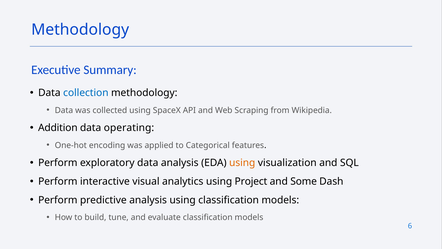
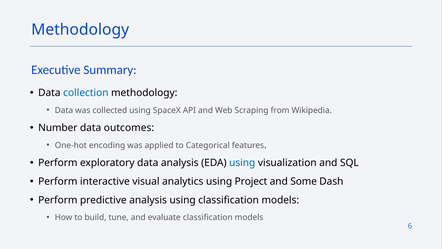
Addition: Addition -> Number
operating: operating -> outcomes
using at (242, 163) colour: orange -> blue
